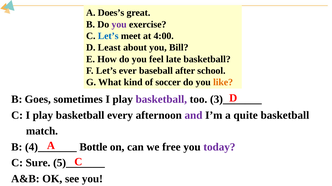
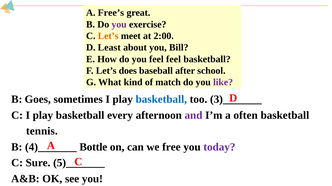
Does’s: Does’s -> Free’s
Let’s at (108, 36) colour: blue -> orange
4:00: 4:00 -> 2:00
feel late: late -> feel
ever: ever -> does
soccer: soccer -> match
like colour: orange -> purple
basketball at (161, 100) colour: purple -> blue
quite: quite -> often
match: match -> tennis
